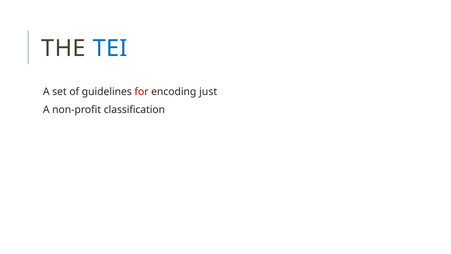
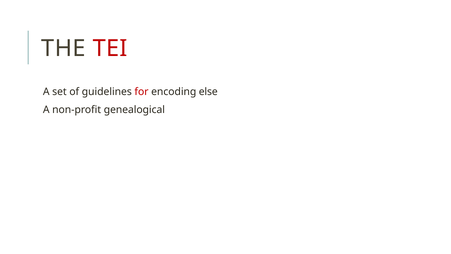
TEI colour: blue -> red
just: just -> else
classification: classification -> genealogical
